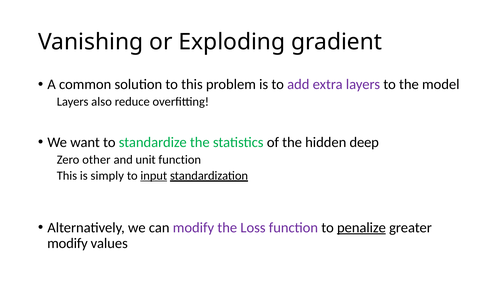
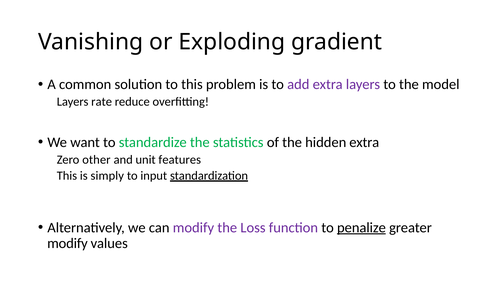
also: also -> rate
hidden deep: deep -> extra
unit function: function -> features
input underline: present -> none
